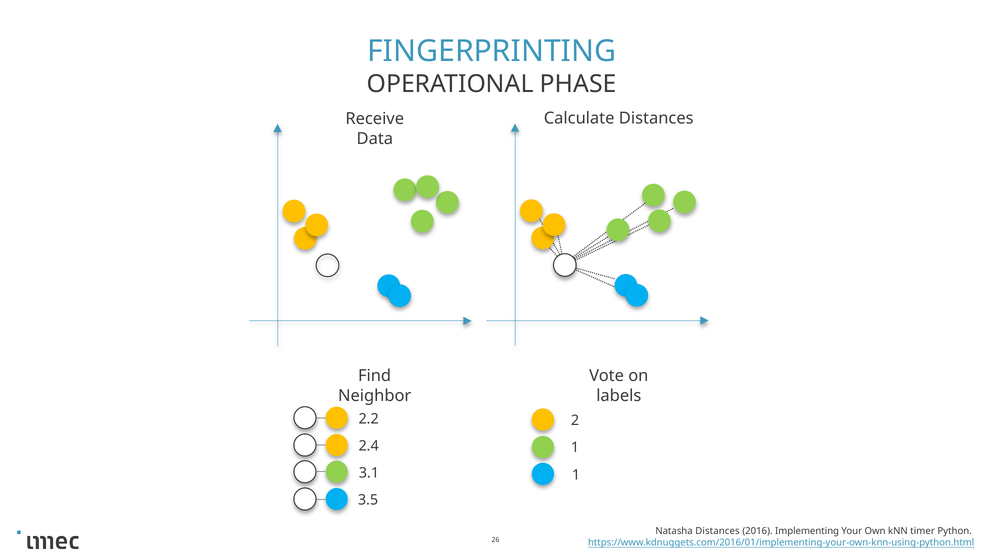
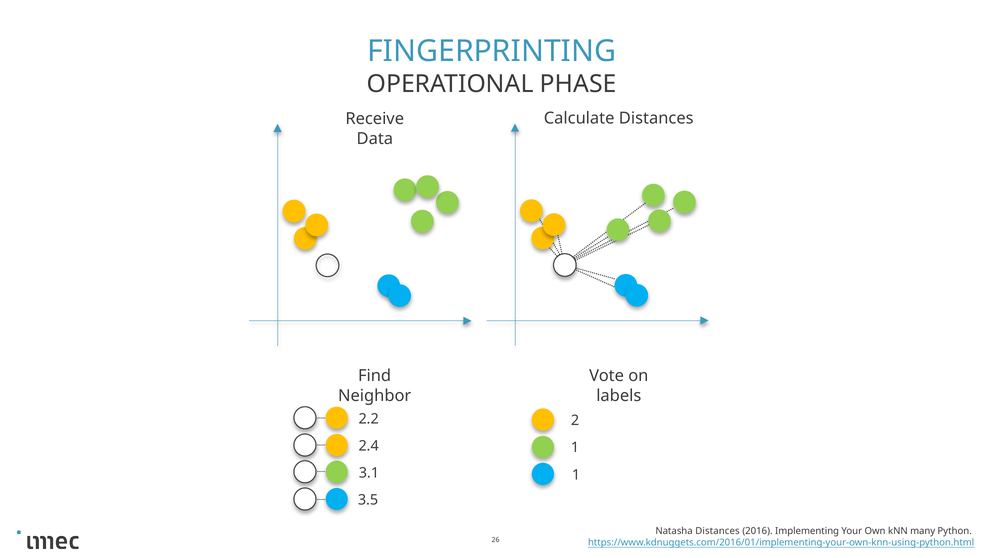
timer: timer -> many
